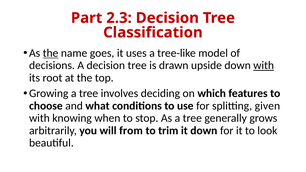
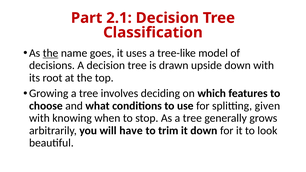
2.3: 2.3 -> 2.1
with at (264, 65) underline: present -> none
from: from -> have
